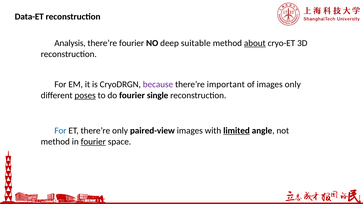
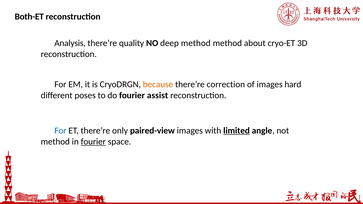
Data-ET: Data-ET -> Both-ET
there’re fourier: fourier -> quality
deep suitable: suitable -> method
about underline: present -> none
because colour: purple -> orange
important: important -> correction
images only: only -> hard
poses underline: present -> none
single: single -> assist
